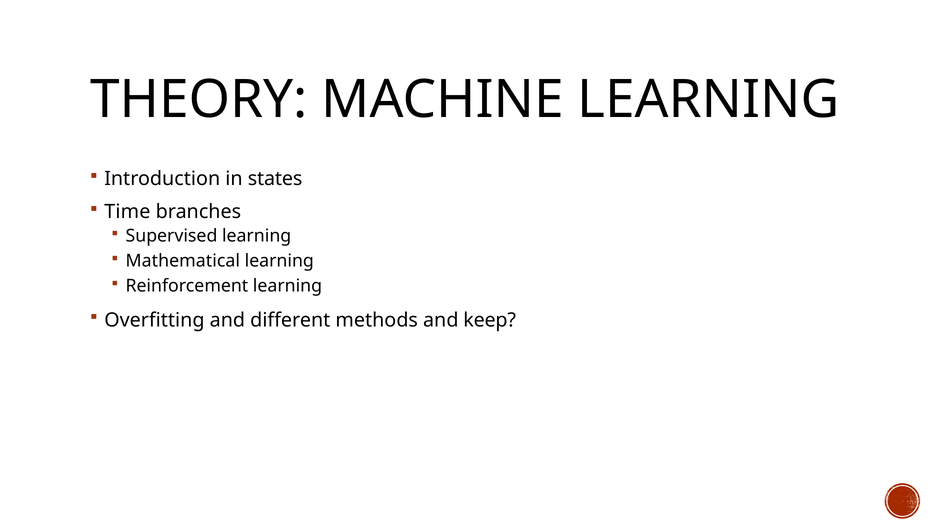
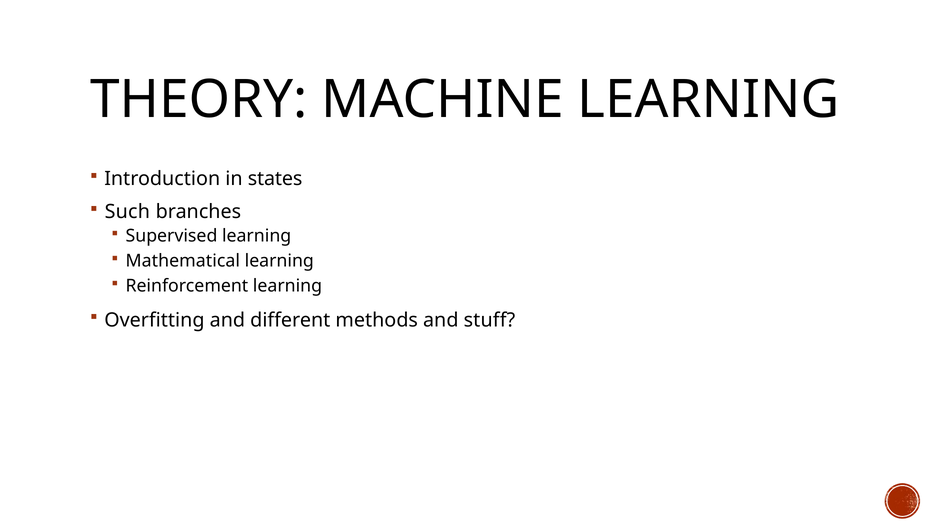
Time: Time -> Such
keep: keep -> stuff
